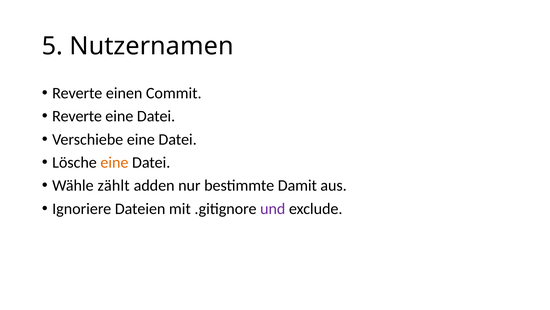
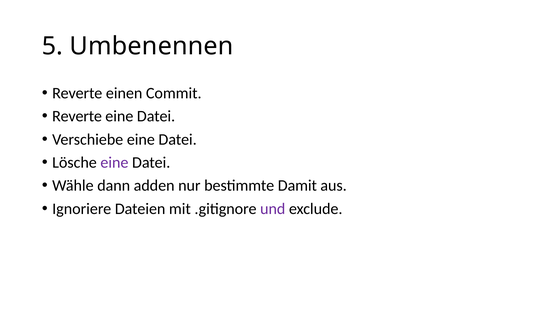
Nutzernamen: Nutzernamen -> Umbenennen
eine at (114, 162) colour: orange -> purple
zählt: zählt -> dann
